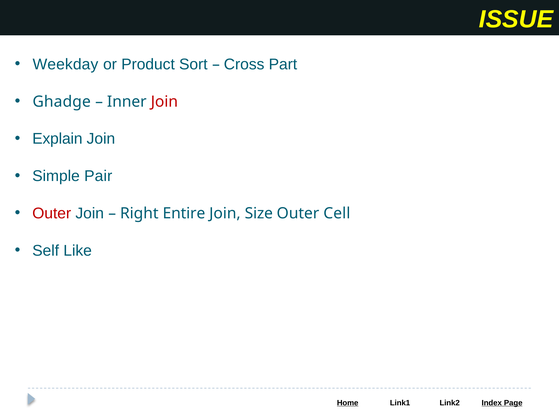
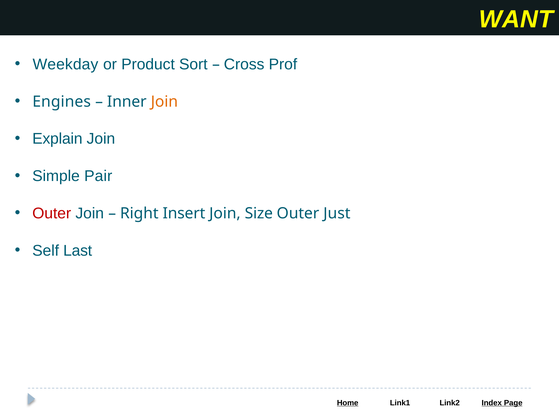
ISSUE: ISSUE -> WANT
Part: Part -> Prof
Ghadge: Ghadge -> Engines
Join at (164, 102) colour: red -> orange
Entire: Entire -> Insert
Cell: Cell -> Just
Like: Like -> Last
